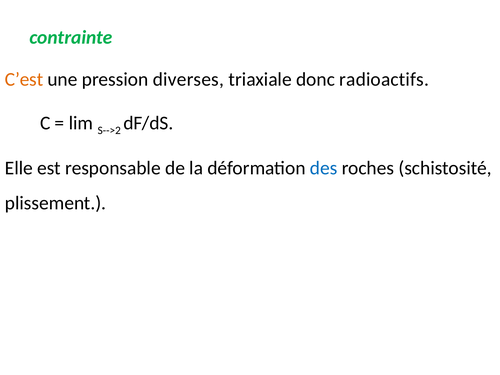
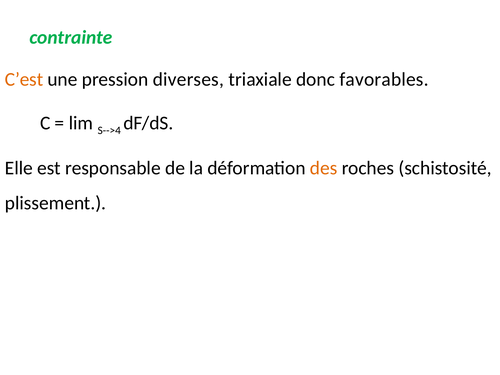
radioactifs: radioactifs -> favorables
S-->2: S-->2 -> S-->4
des colour: blue -> orange
